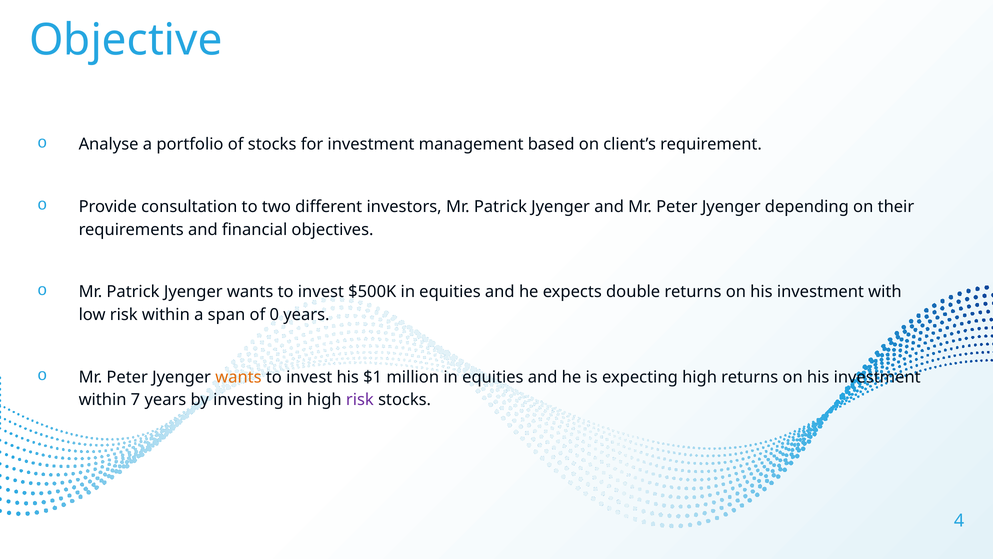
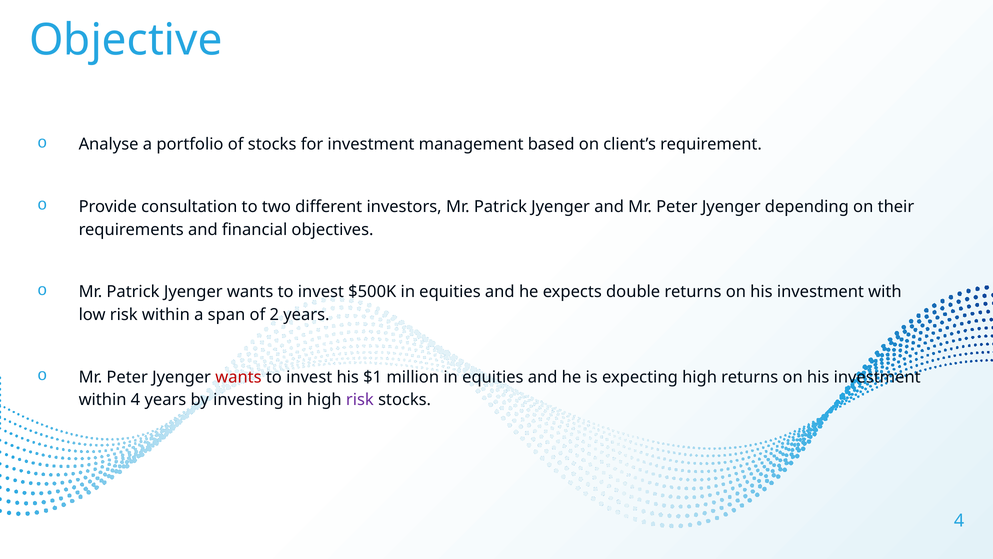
0: 0 -> 2
wants at (238, 377) colour: orange -> red
within 7: 7 -> 4
